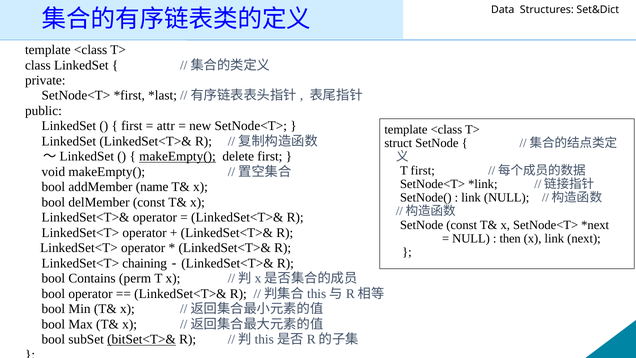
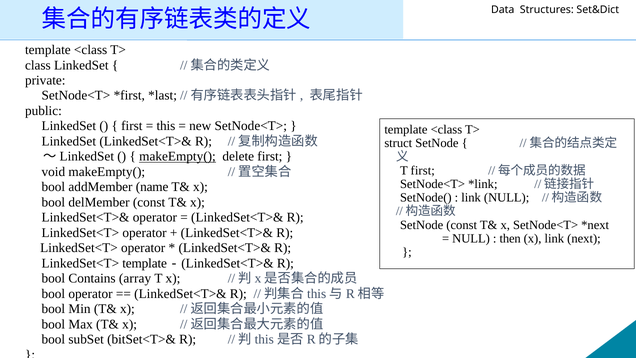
attr: attr -> this
LinkedSet<T> chaining: chaining -> template
perm: perm -> array
bitSet<T>& underline: present -> none
